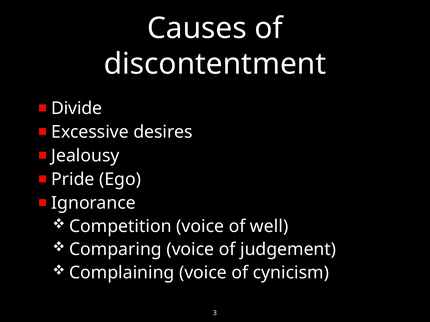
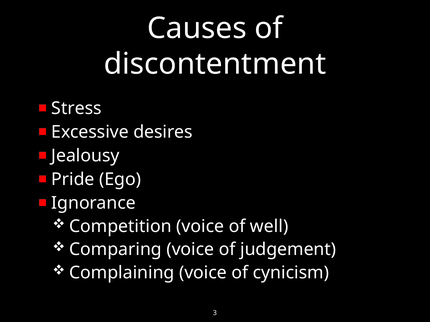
Divide: Divide -> Stress
